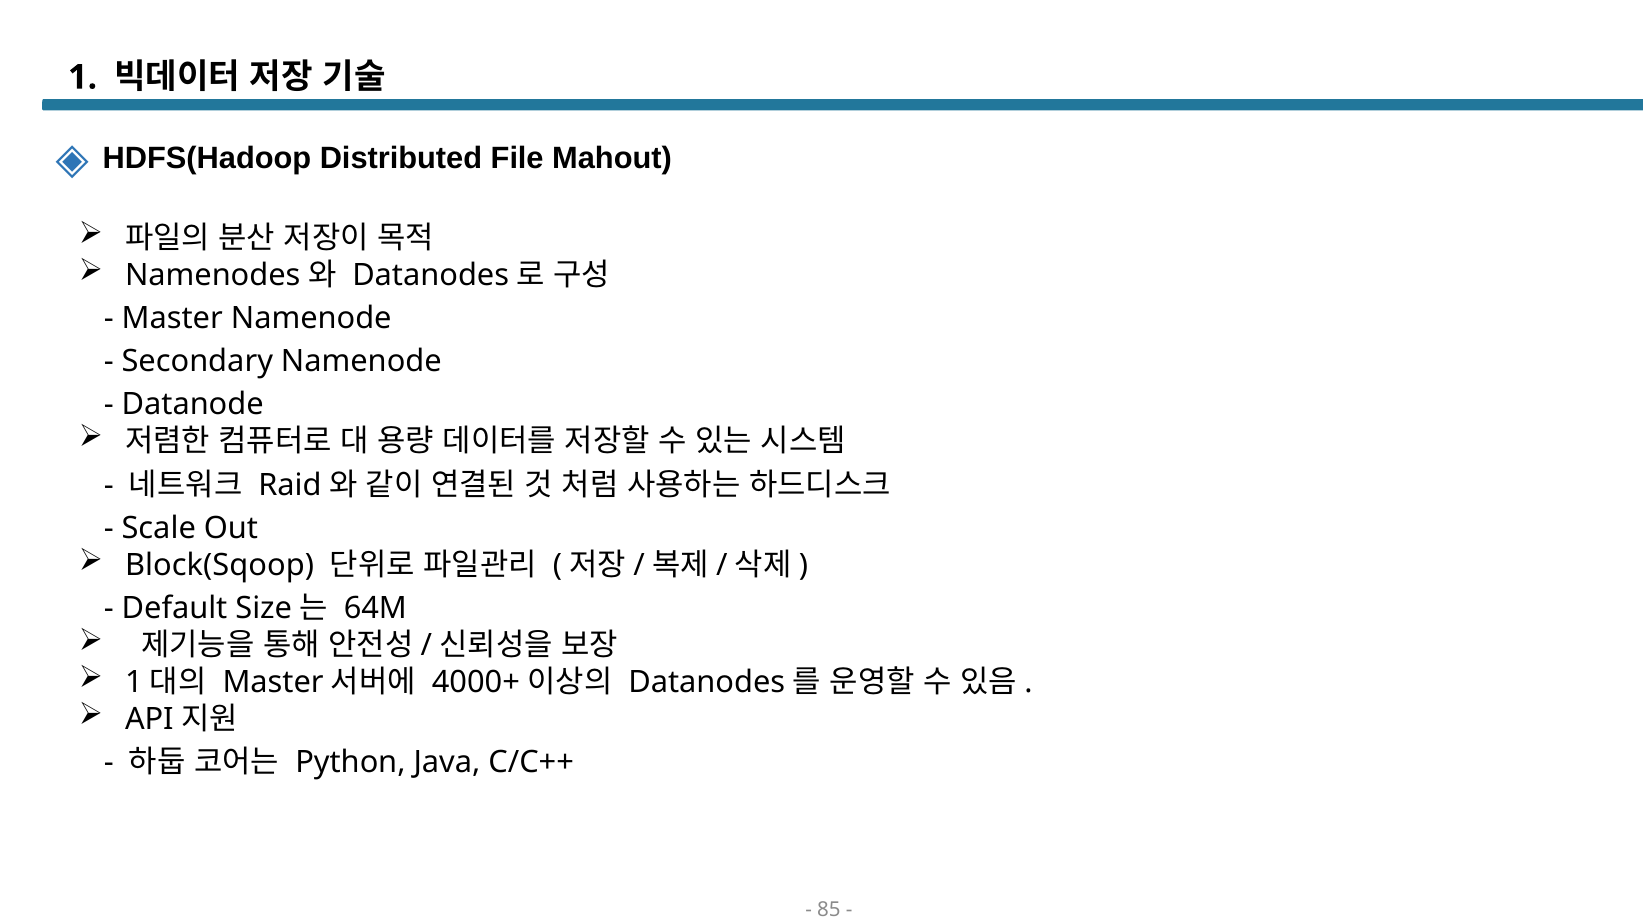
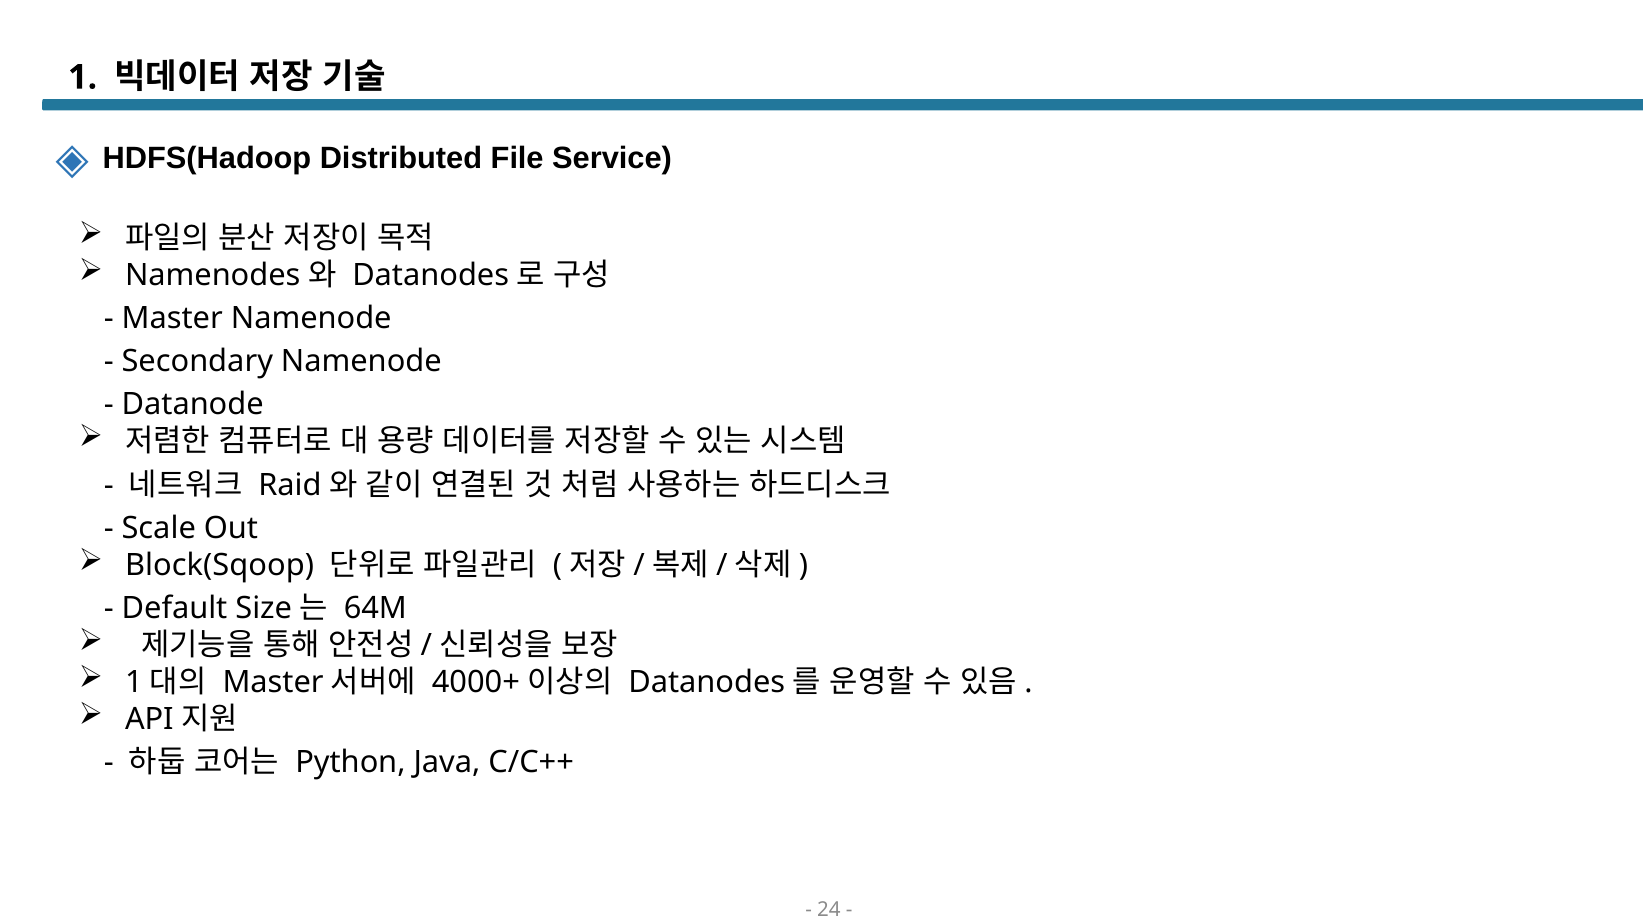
Mahout: Mahout -> Service
85: 85 -> 24
